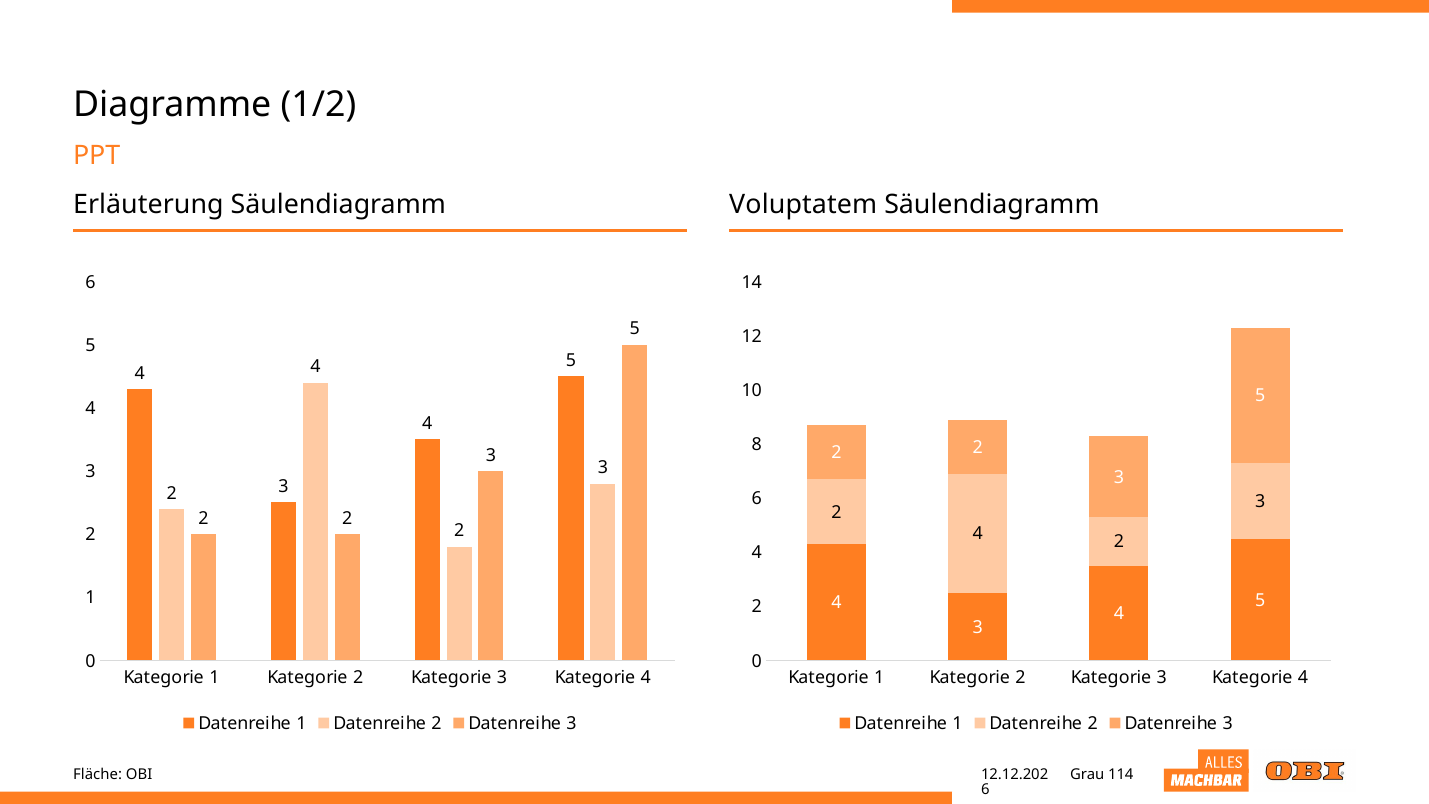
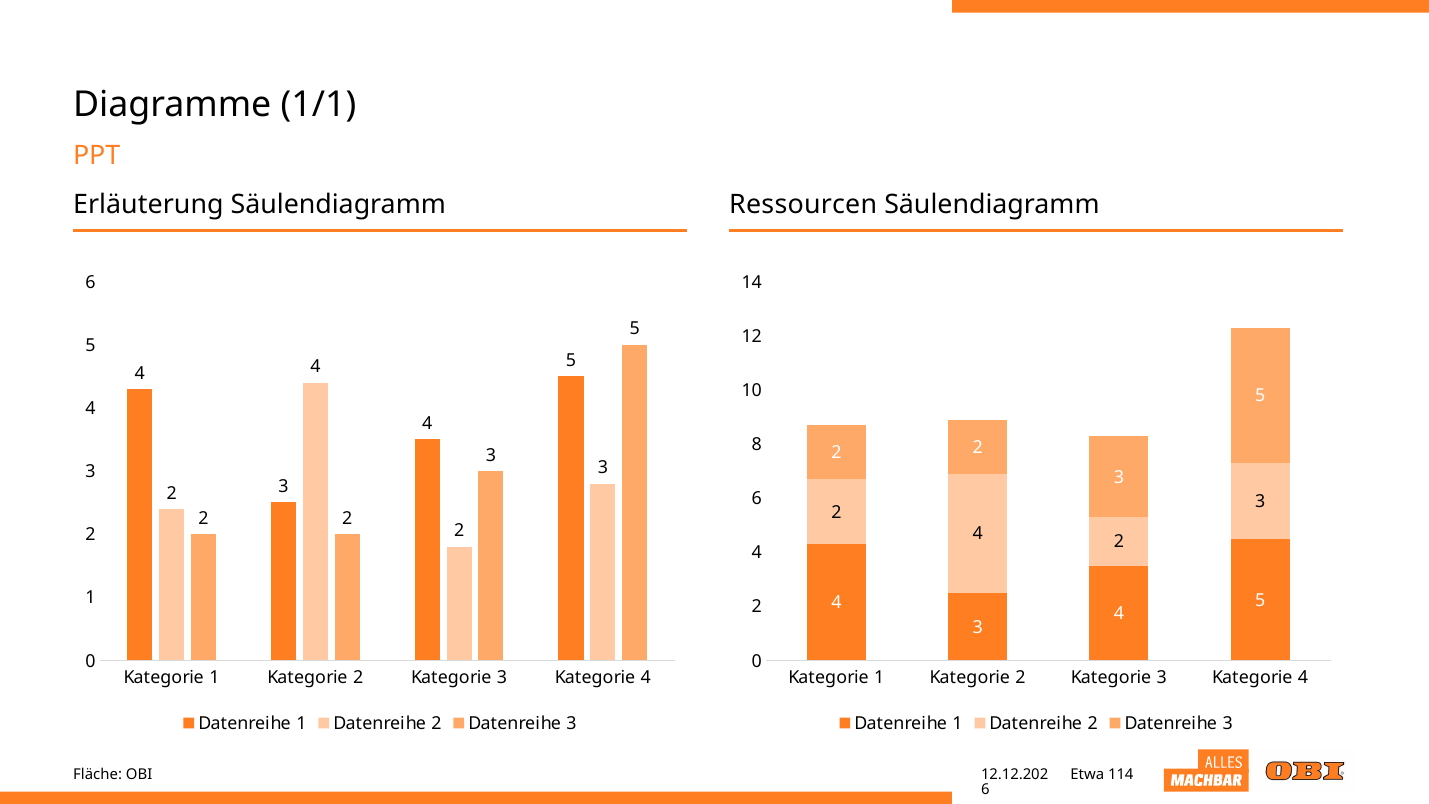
1/2: 1/2 -> 1/1
Voluptatem: Voluptatem -> Ressourcen
Grau: Grau -> Etwa
